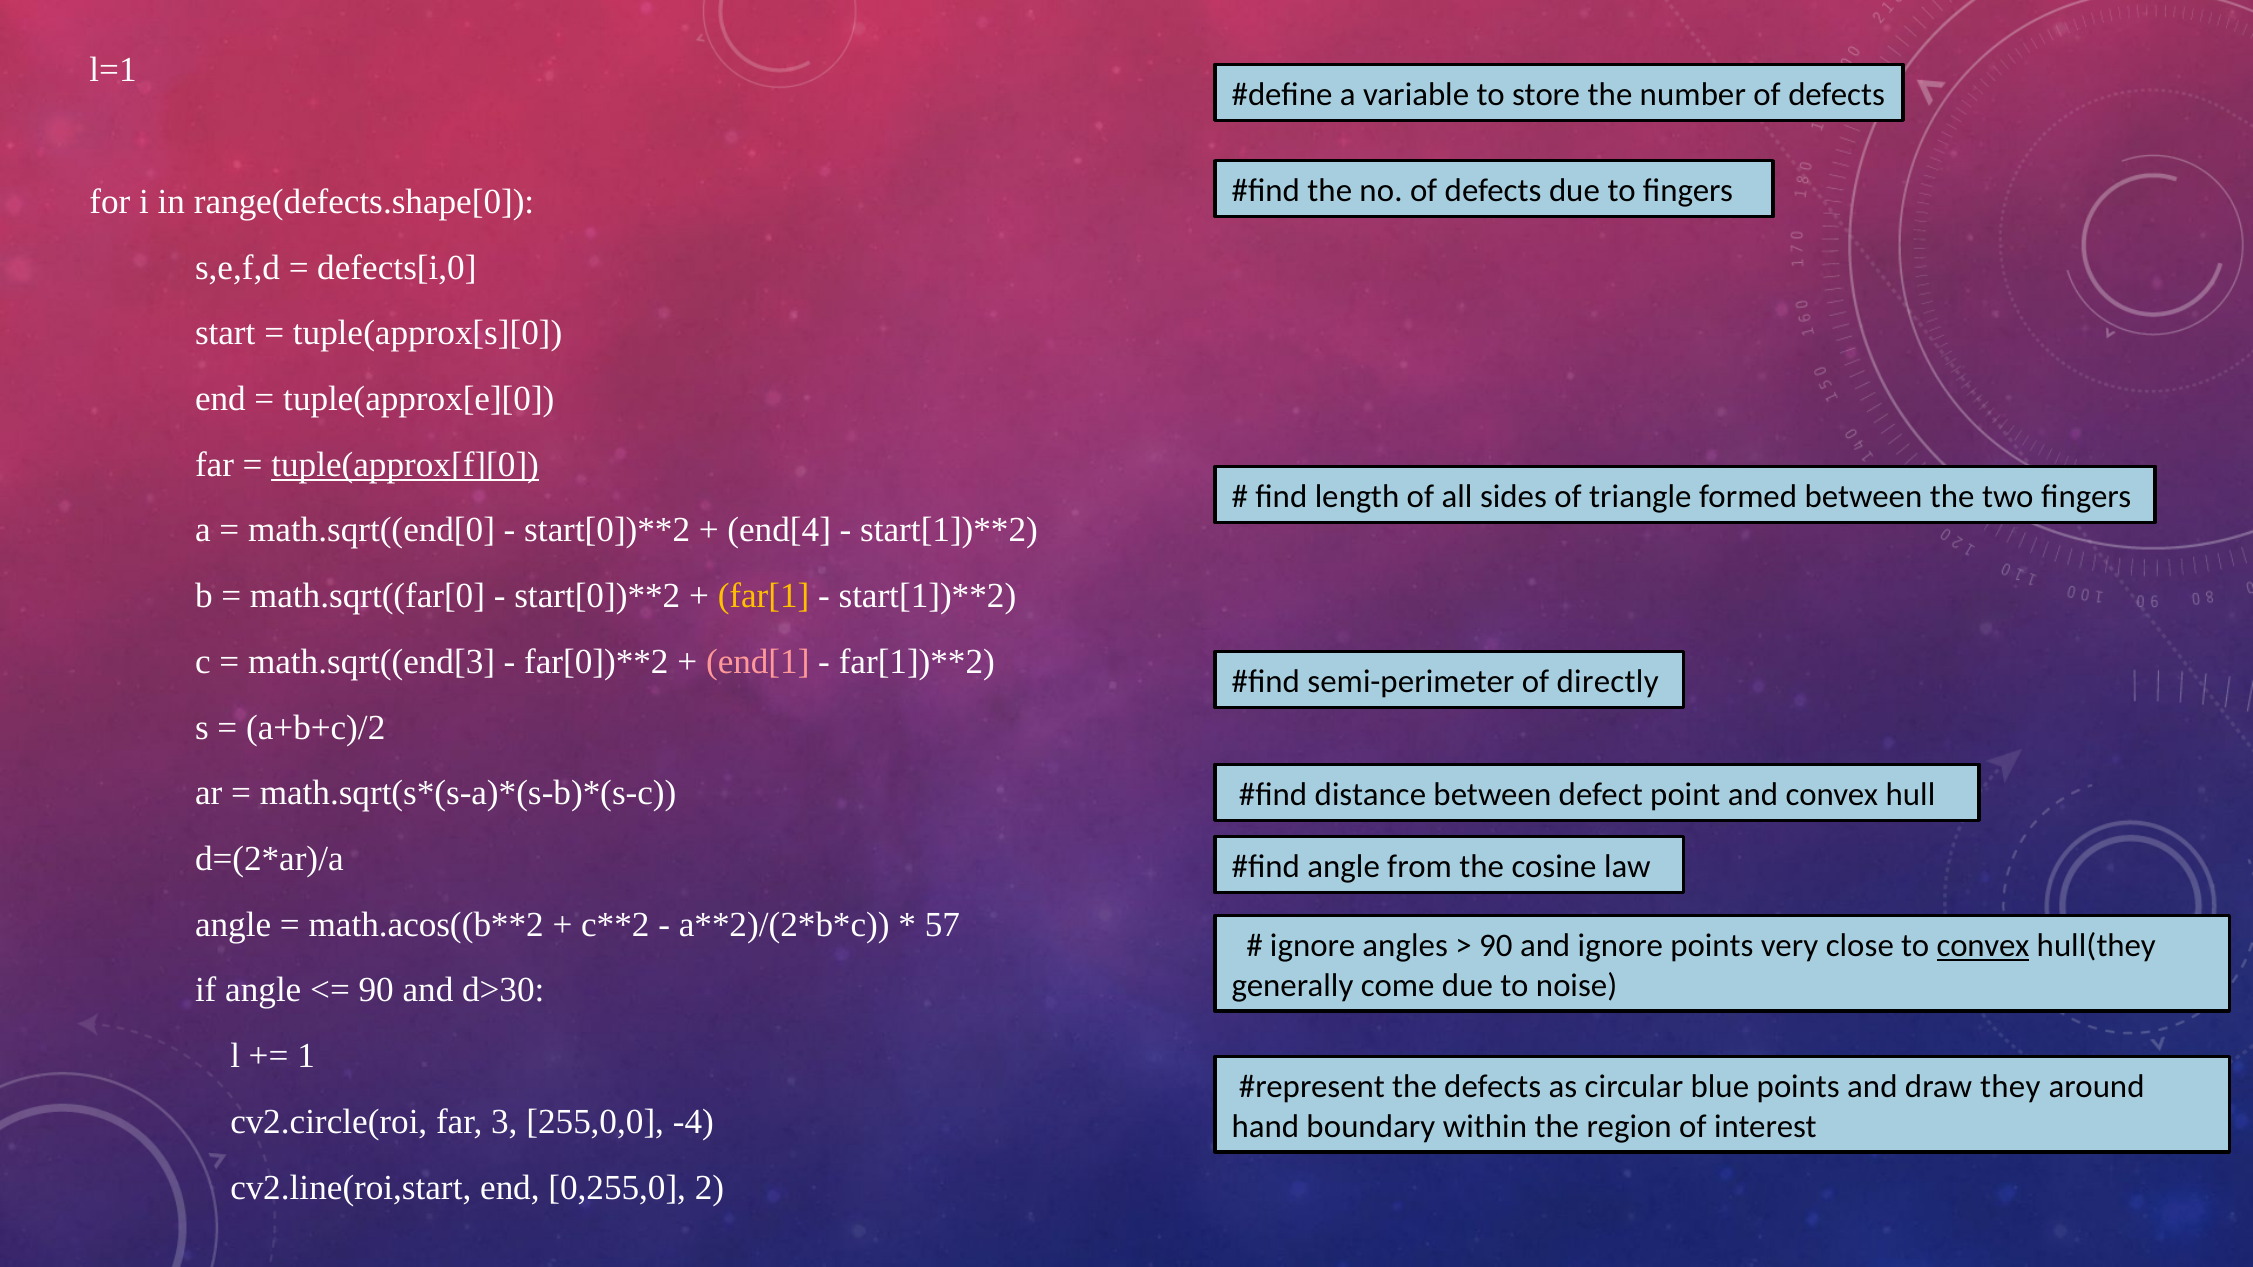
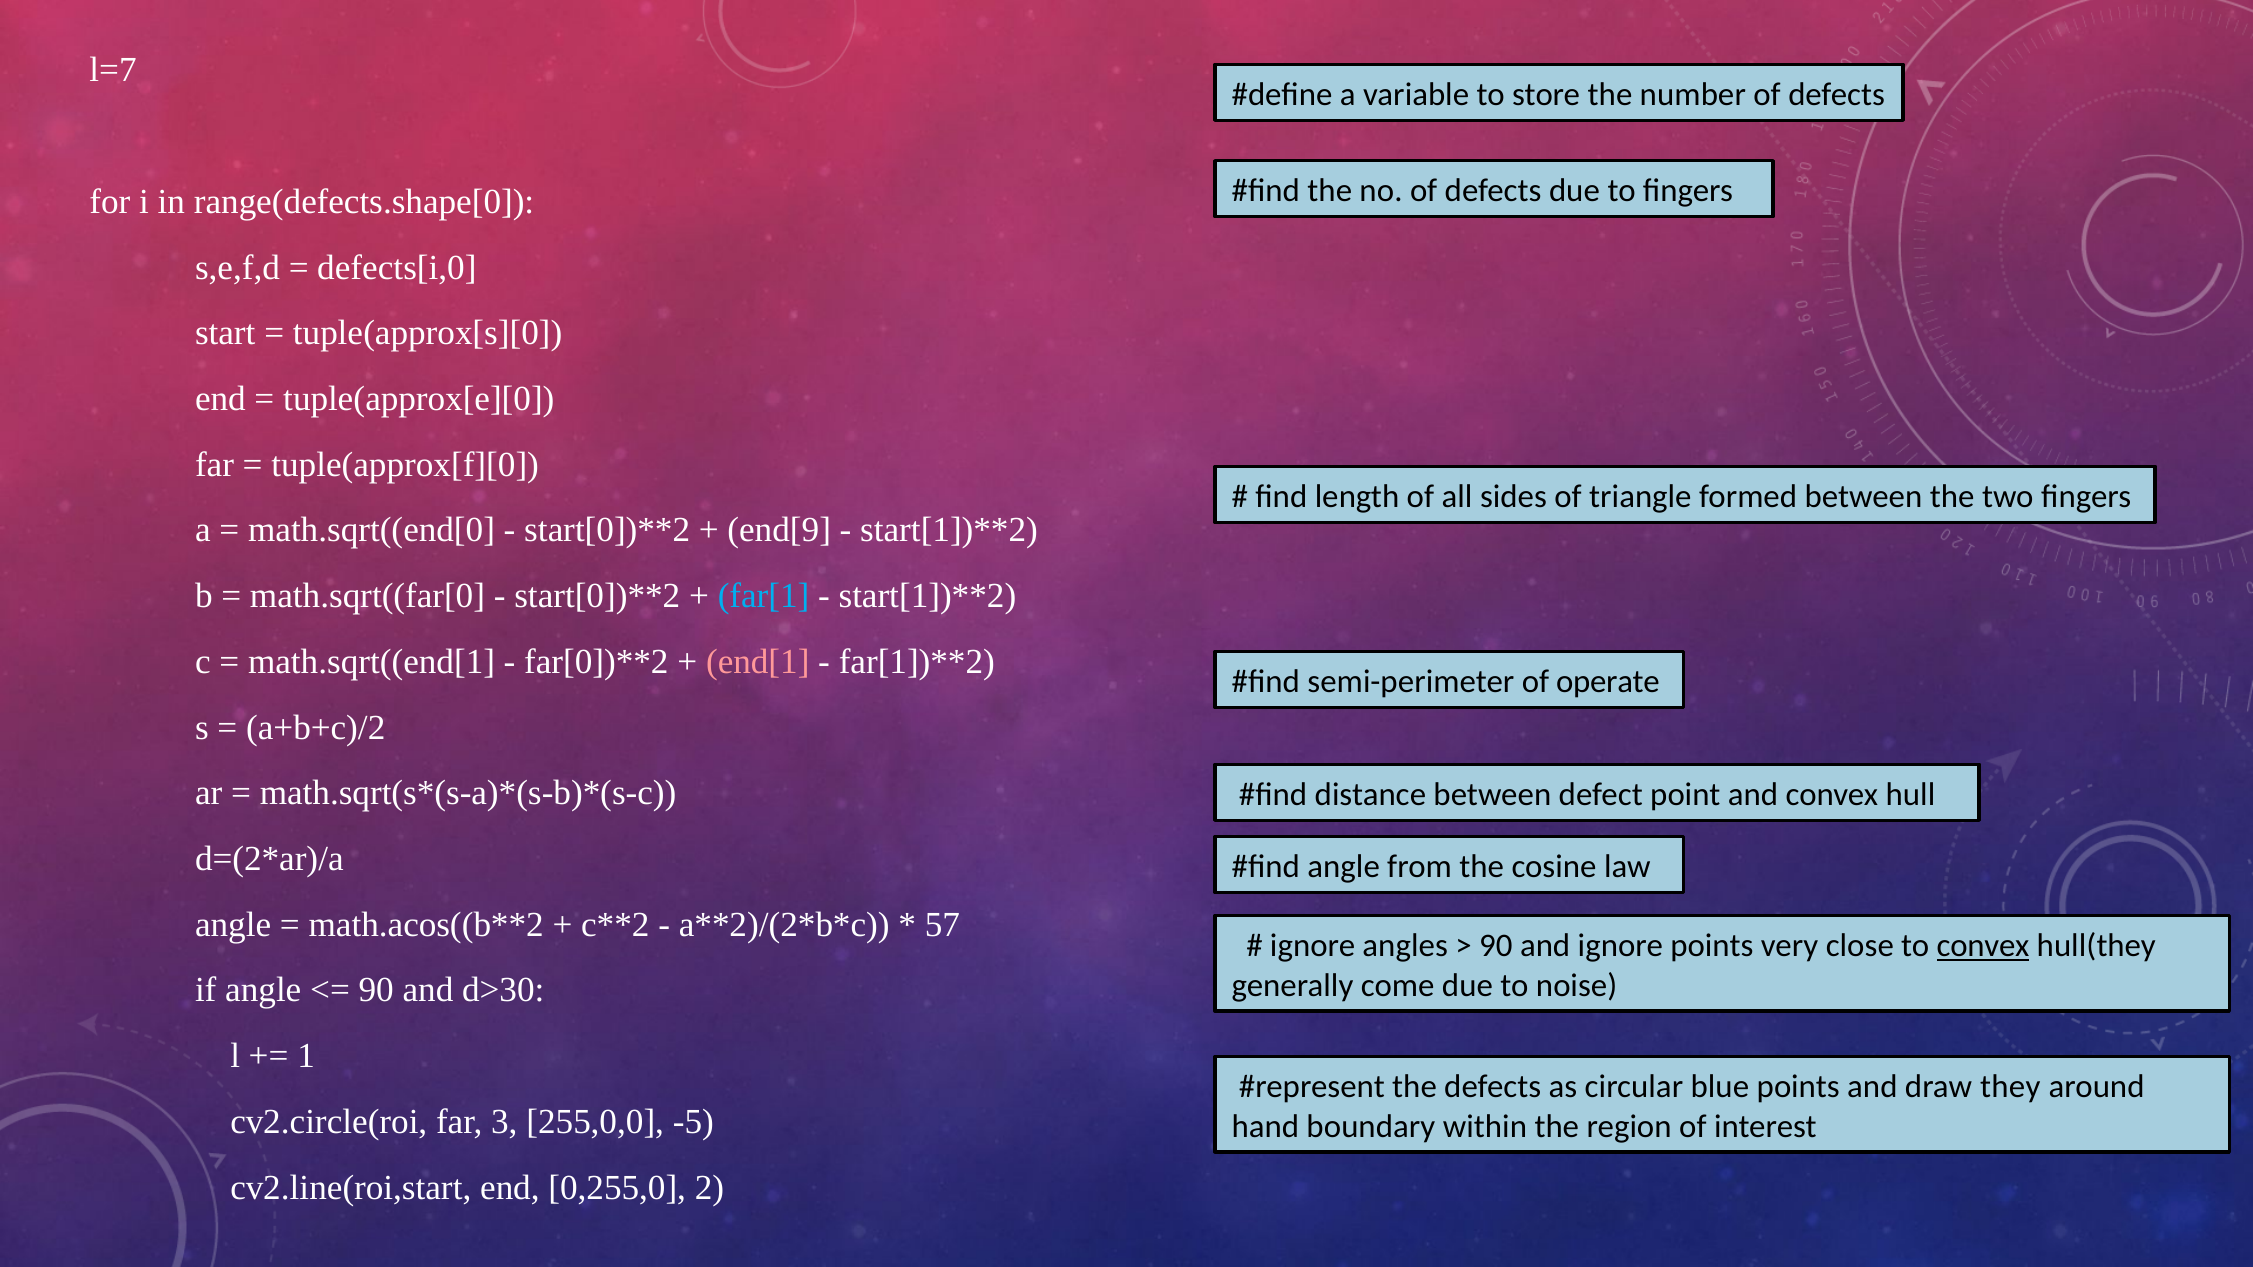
l=1: l=1 -> l=7
tuple(approx[f][0 underline: present -> none
end[4: end[4 -> end[9
far[1 colour: yellow -> light blue
math.sqrt((end[3: math.sqrt((end[3 -> math.sqrt((end[1
directly: directly -> operate
-4: -4 -> -5
